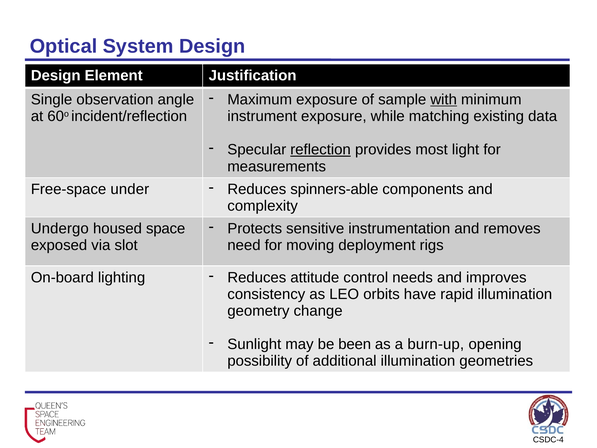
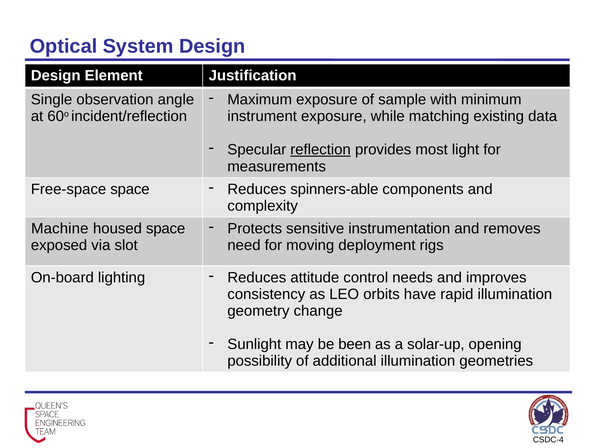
with underline: present -> none
Free-space under: under -> space
Undergo: Undergo -> Machine
burn-up: burn-up -> solar-up
